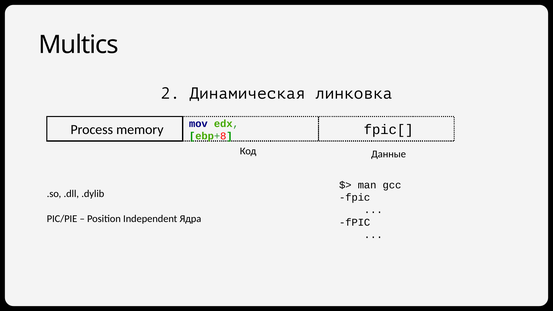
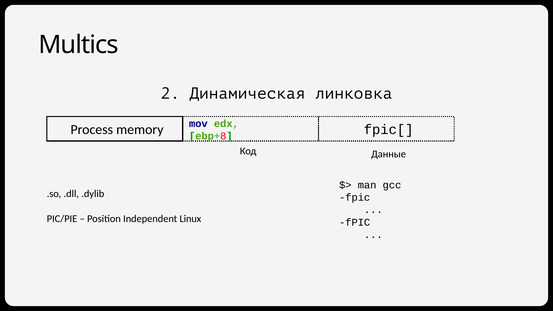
Ядра: Ядра -> Linux
